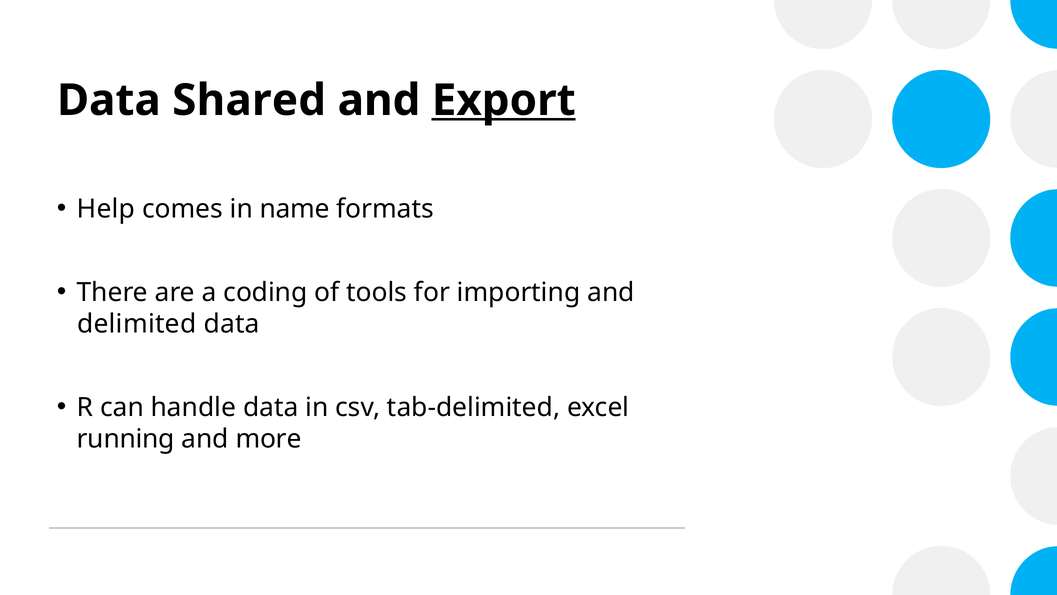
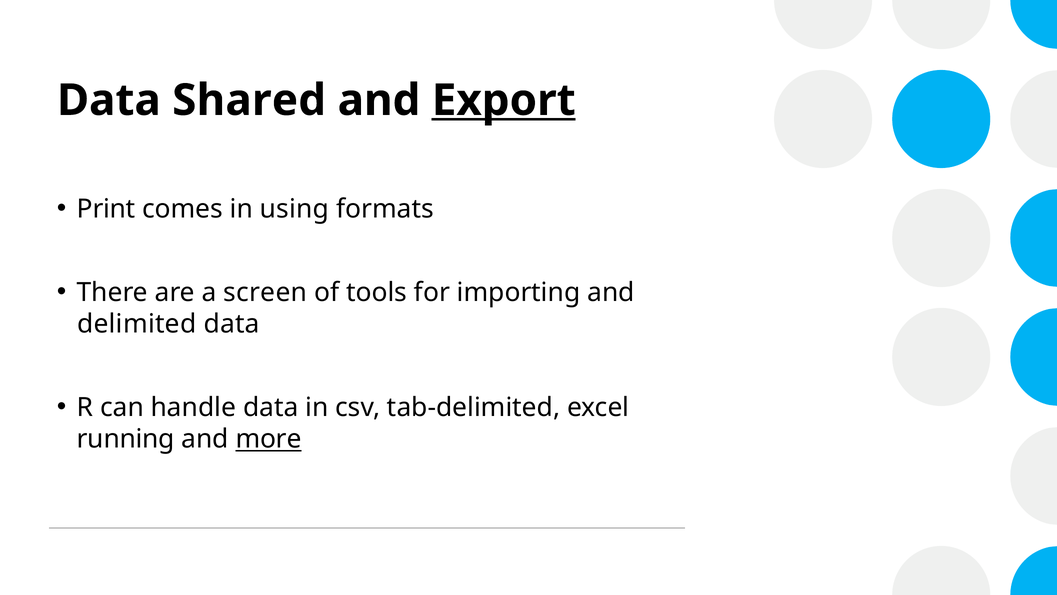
Help: Help -> Print
name: name -> using
coding: coding -> screen
more underline: none -> present
